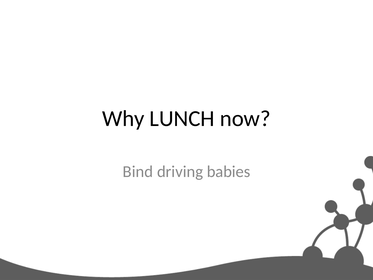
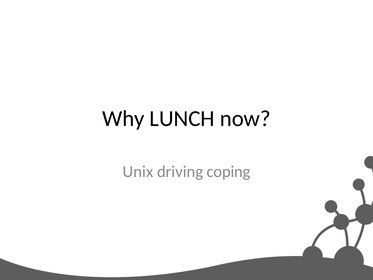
Bind: Bind -> Unix
babies: babies -> coping
